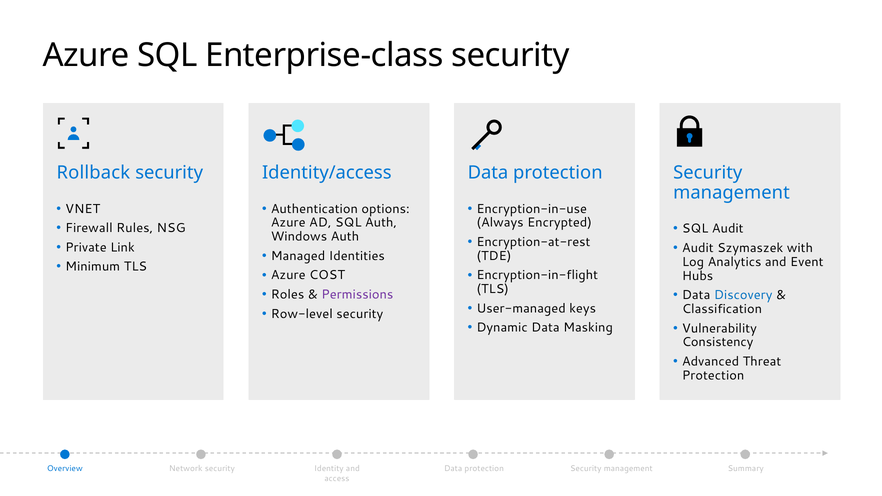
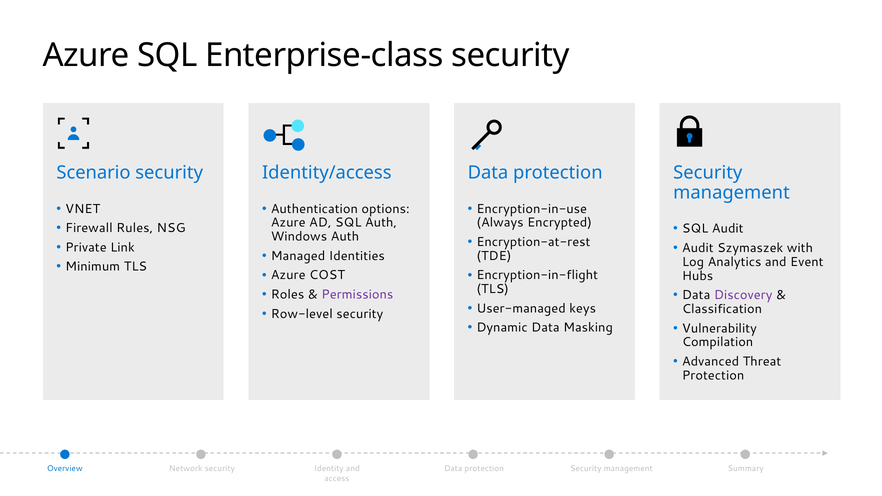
Rollback: Rollback -> Scenario
Discovery colour: blue -> purple
Consistency: Consistency -> Compilation
